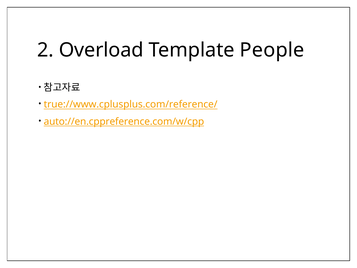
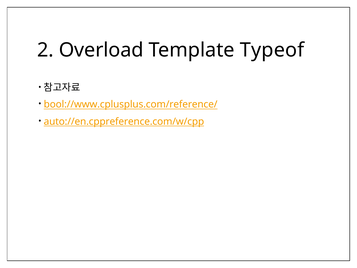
People: People -> Typeof
true://www.cplusplus.com/reference/: true://www.cplusplus.com/reference/ -> bool://www.cplusplus.com/reference/
